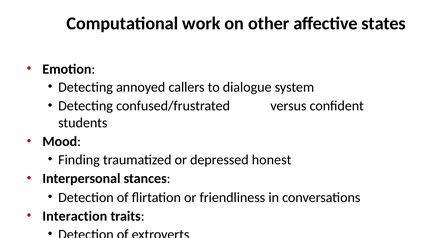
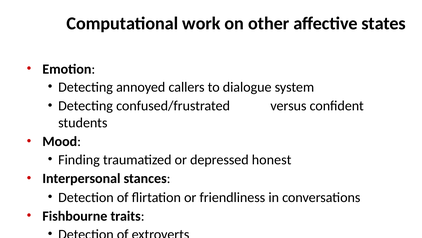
Interaction: Interaction -> Fishbourne
